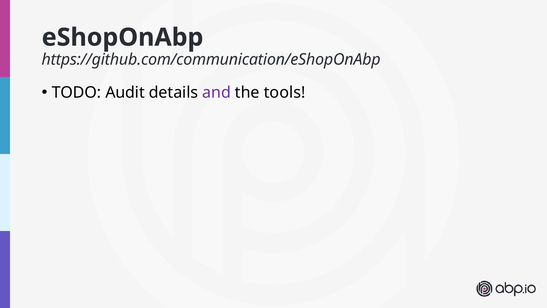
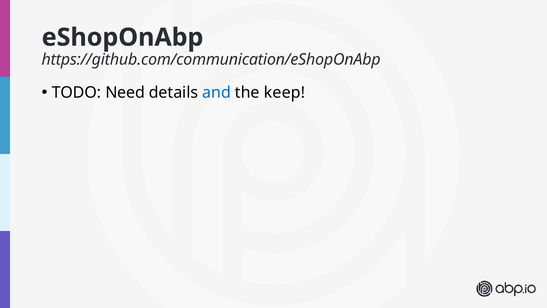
Audit: Audit -> Need
and colour: purple -> blue
tools: tools -> keep
